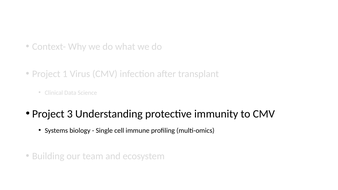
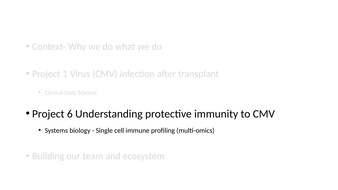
3: 3 -> 6
